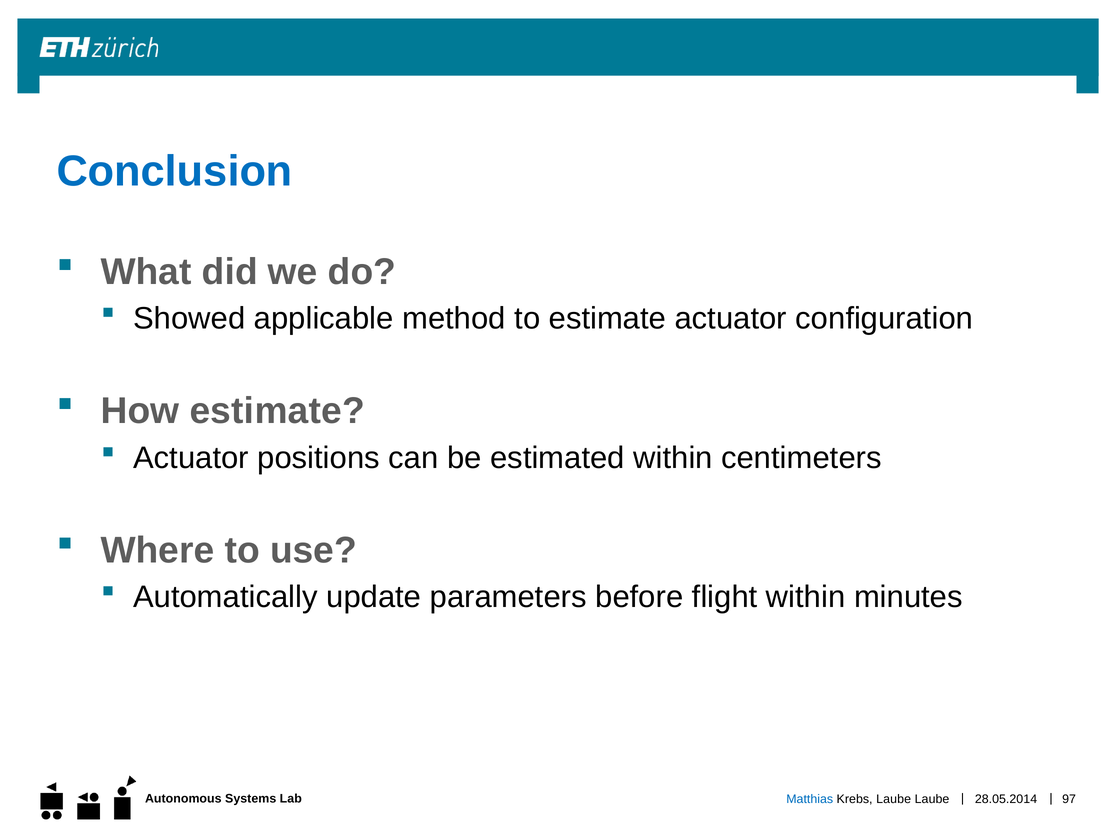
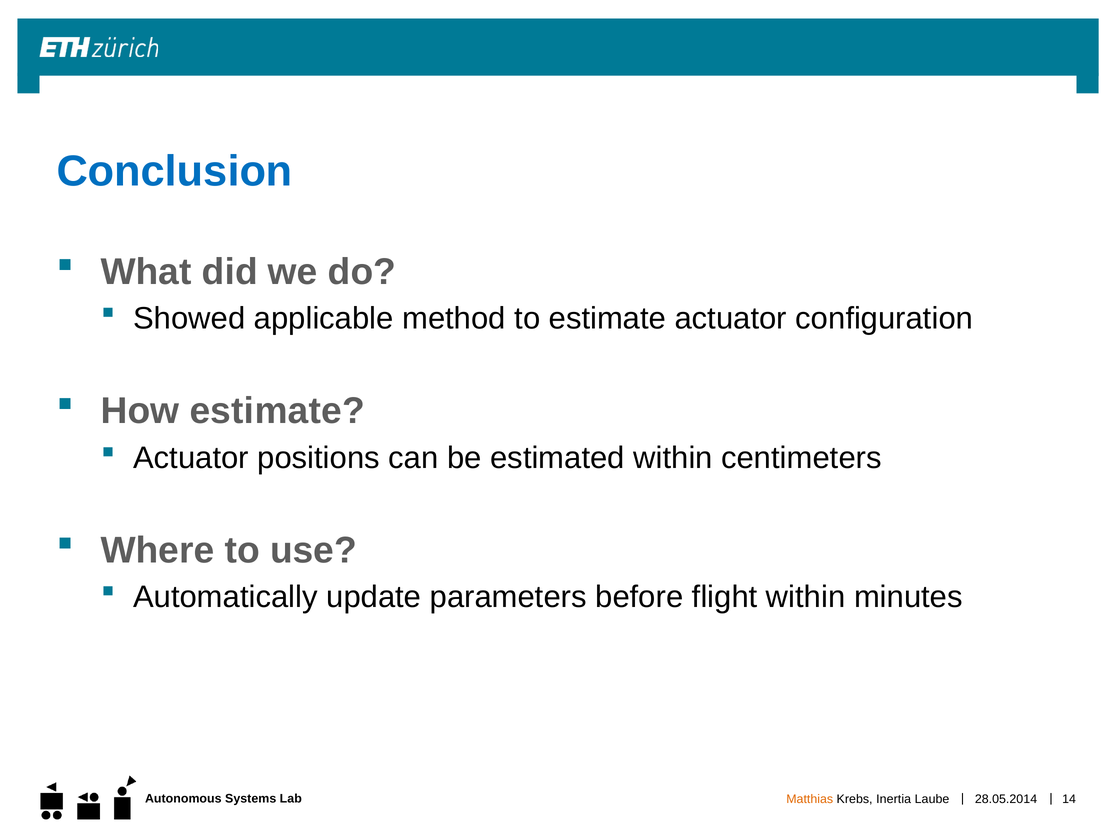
Matthias colour: blue -> orange
Krebs Laube: Laube -> Inertia
97: 97 -> 14
